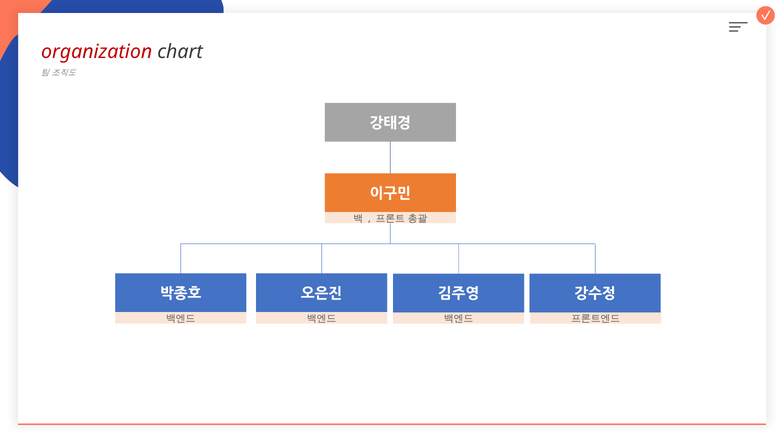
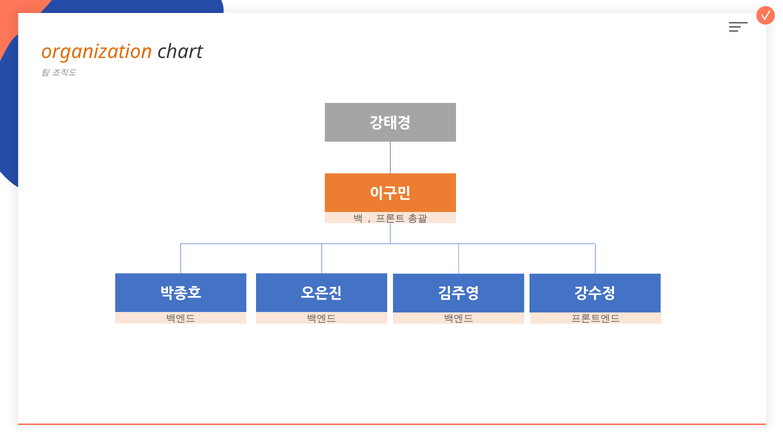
organization colour: red -> orange
